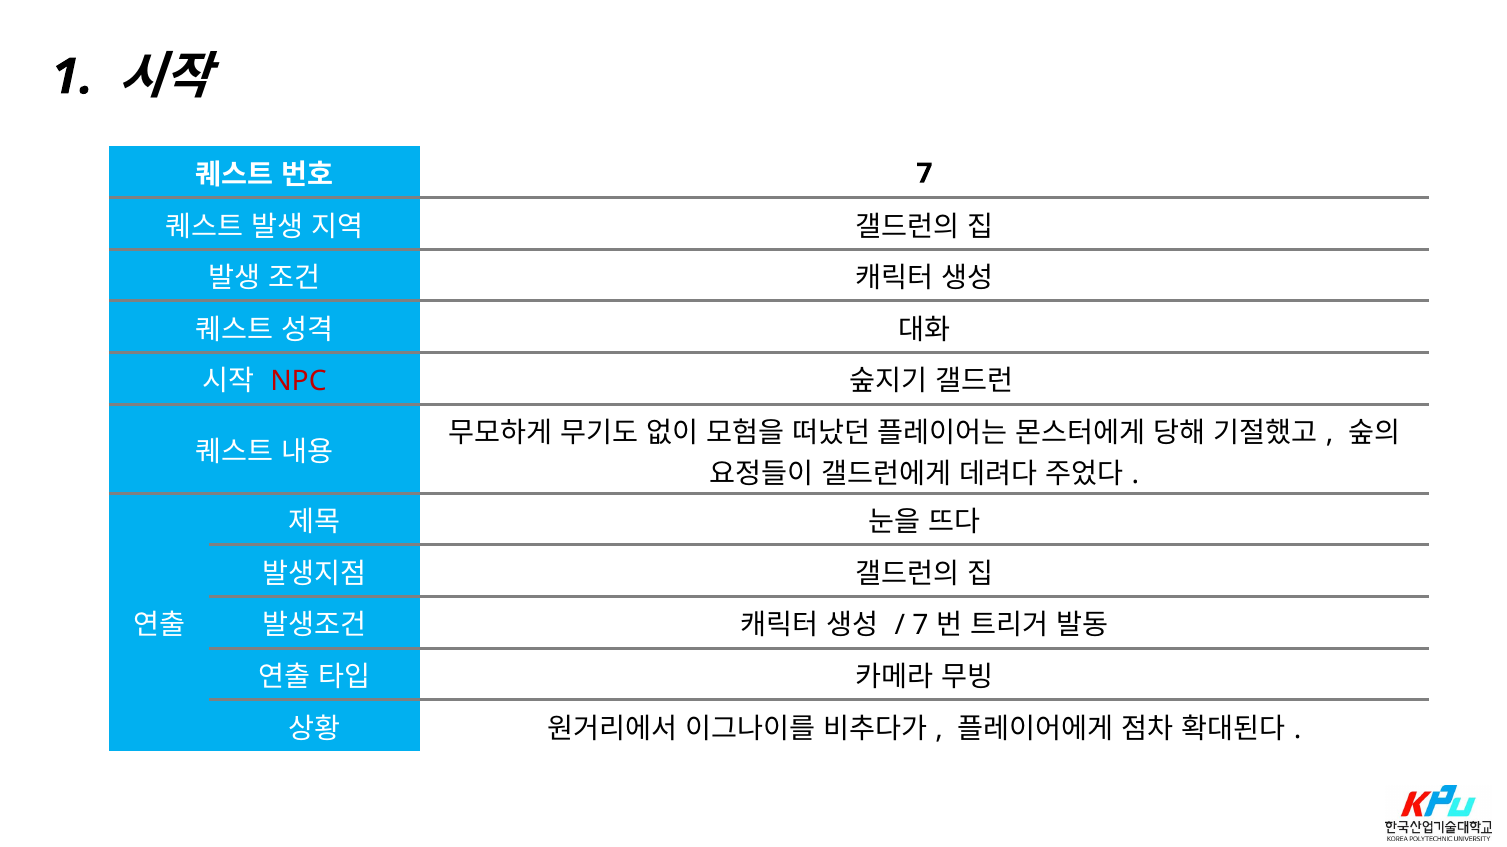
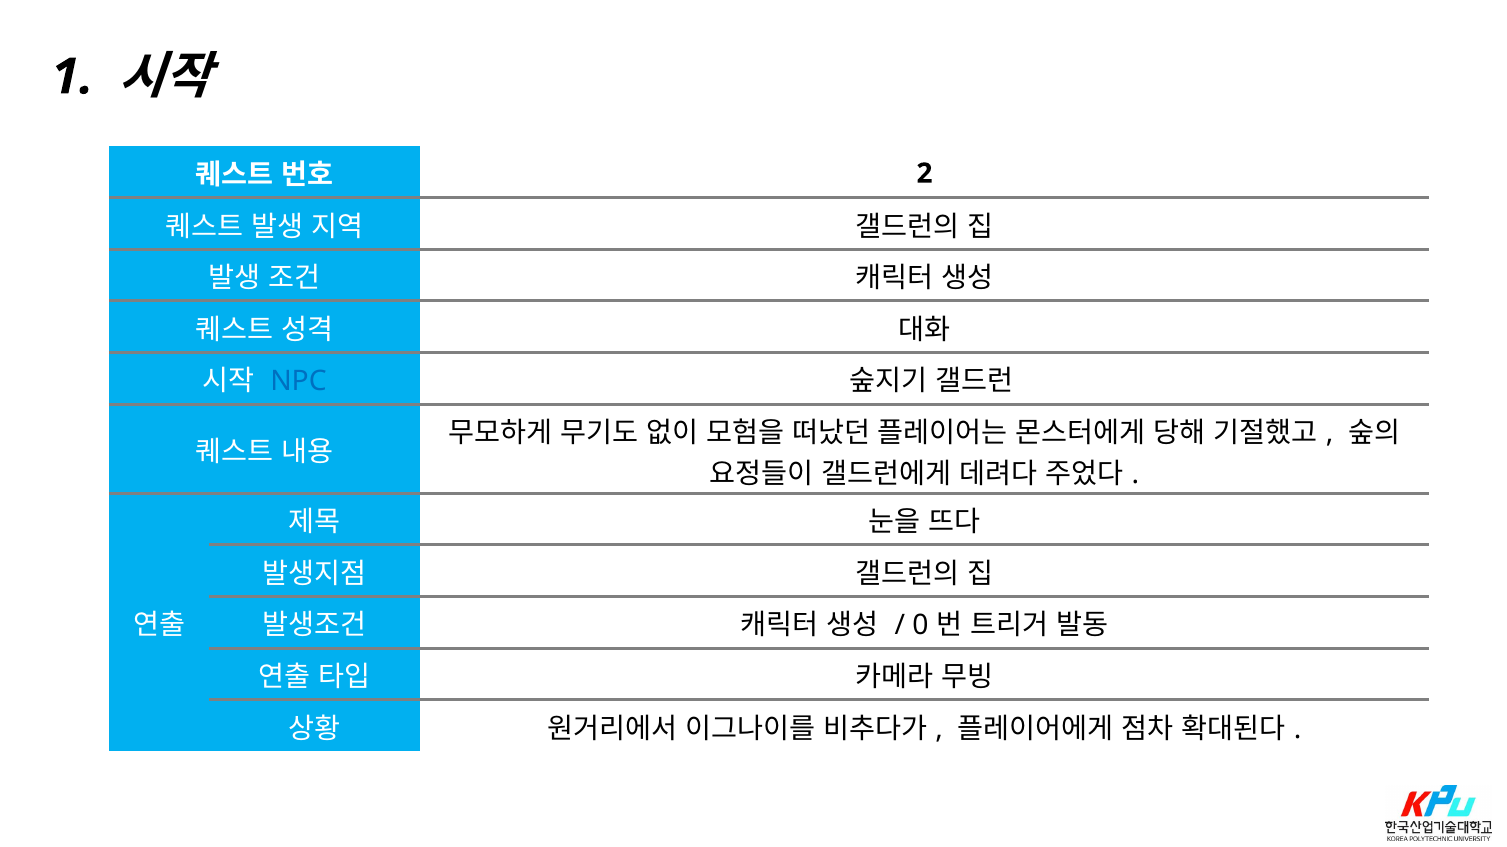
7 at (924, 174): 7 -> 2
NPC colour: red -> blue
7 at (920, 626): 7 -> 0
